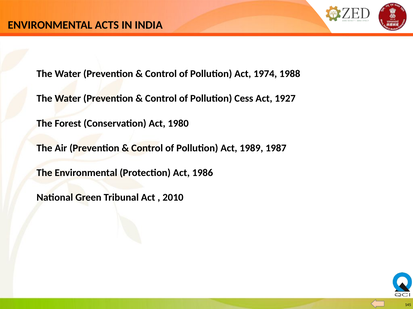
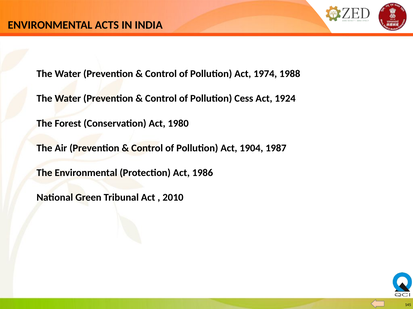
1927: 1927 -> 1924
1989: 1989 -> 1904
